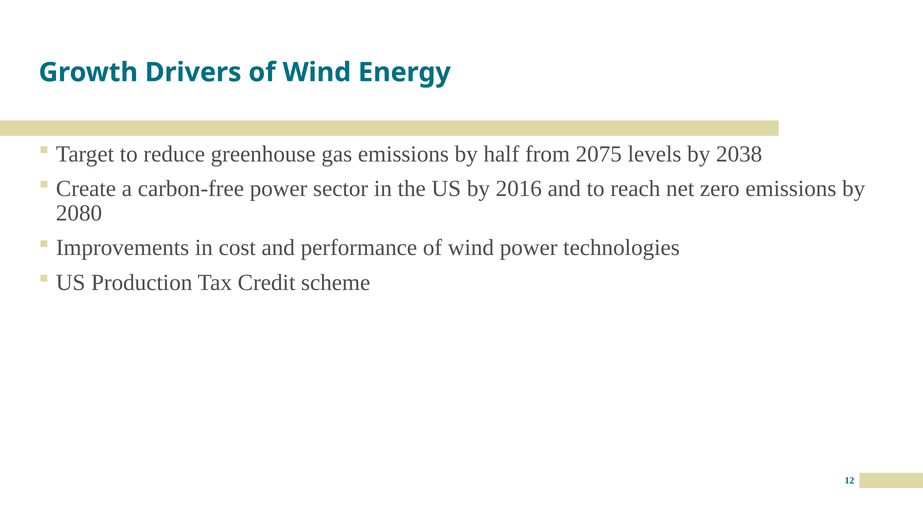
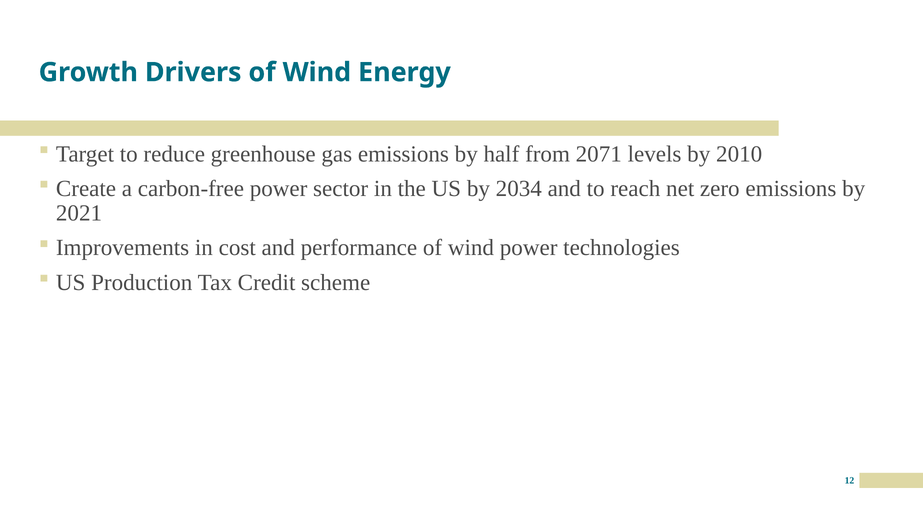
2075: 2075 -> 2071
2038: 2038 -> 2010
2016: 2016 -> 2034
2080: 2080 -> 2021
